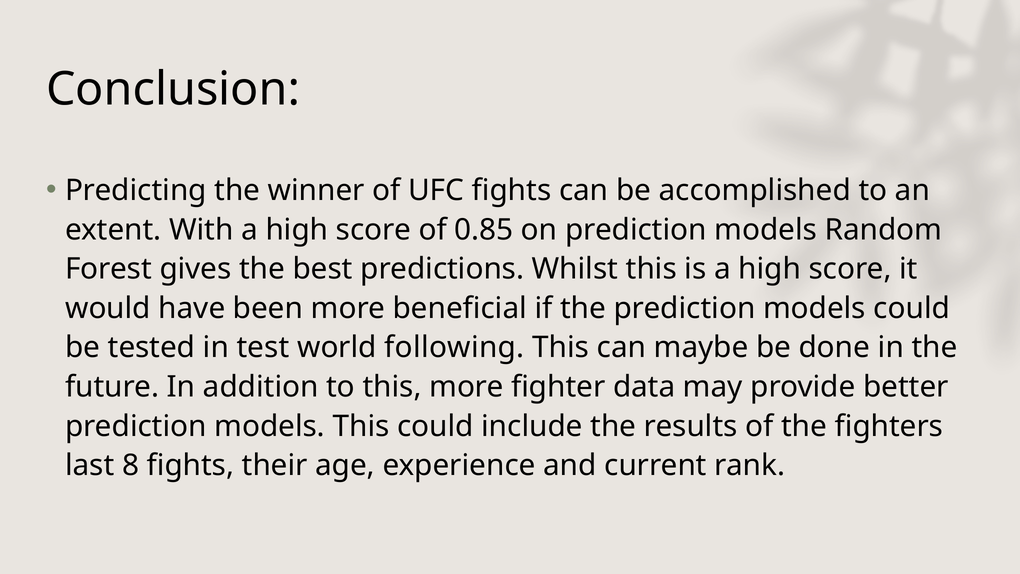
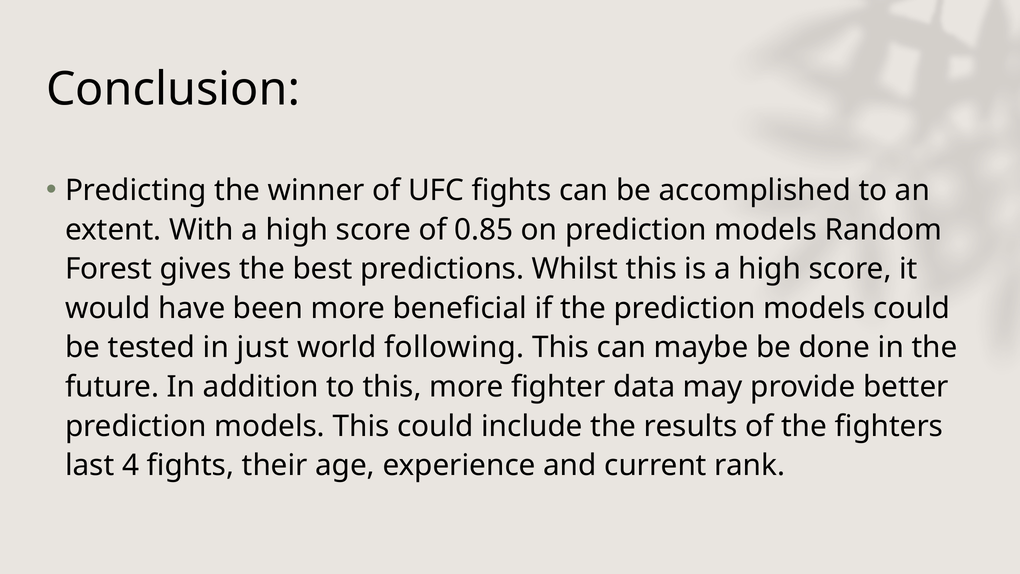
test: test -> just
8: 8 -> 4
